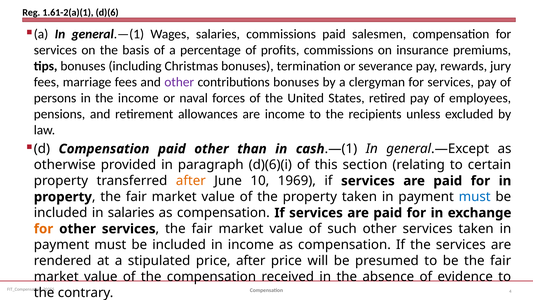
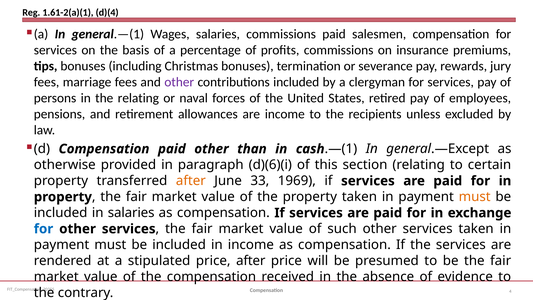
d)(6: d)(6 -> d)(4
contributions bonuses: bonuses -> included
the income: income -> relating
10: 10 -> 33
must at (475, 197) colour: blue -> orange
for at (44, 229) colour: orange -> blue
